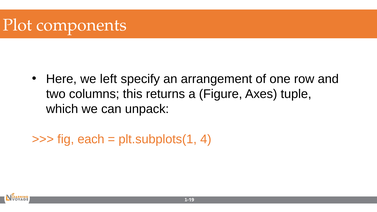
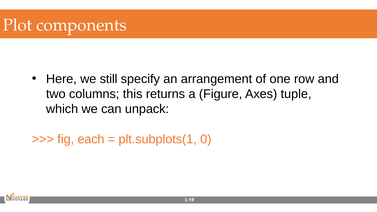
left: left -> still
4: 4 -> 0
